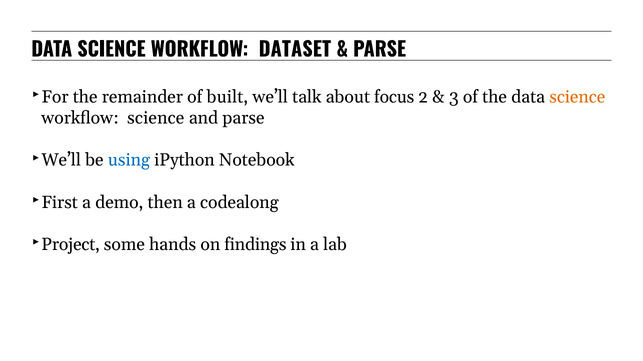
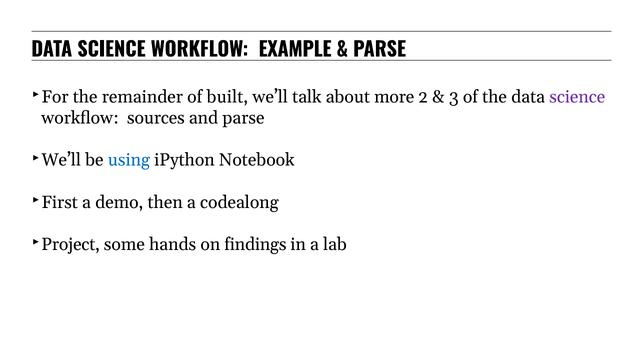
DATASET: DATASET -> EXAMPLE
focus: focus -> more
science at (577, 97) colour: orange -> purple
workflow science: science -> sources
